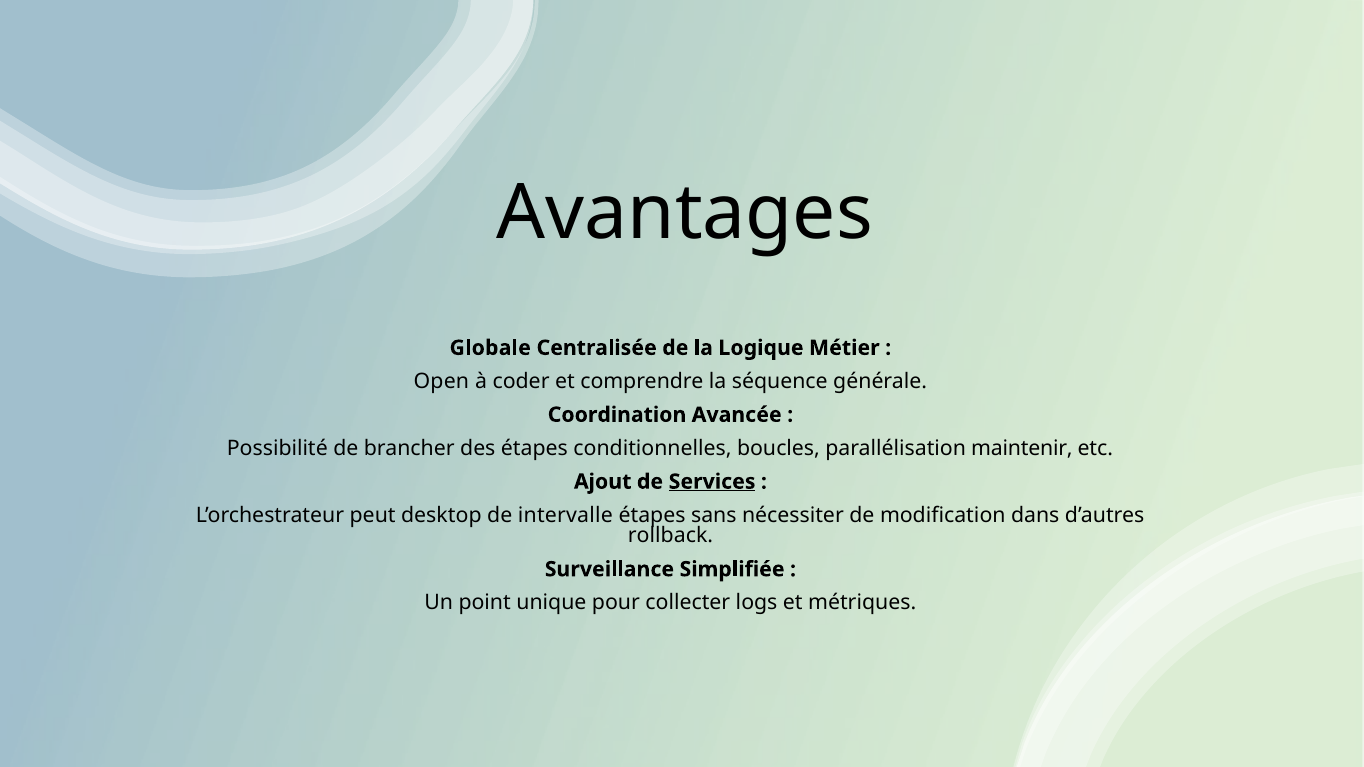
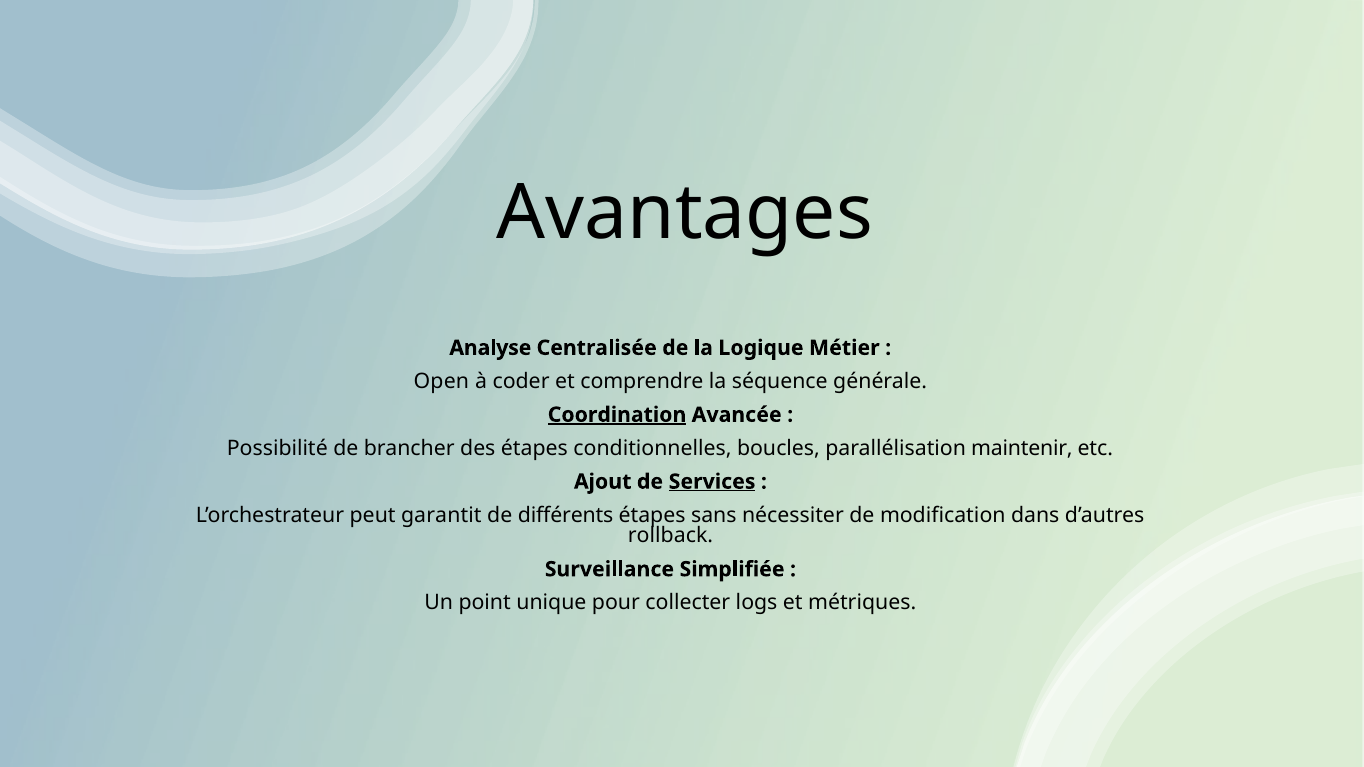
Globale: Globale -> Analyse
Coordination underline: none -> present
desktop: desktop -> garantit
intervalle: intervalle -> différents
